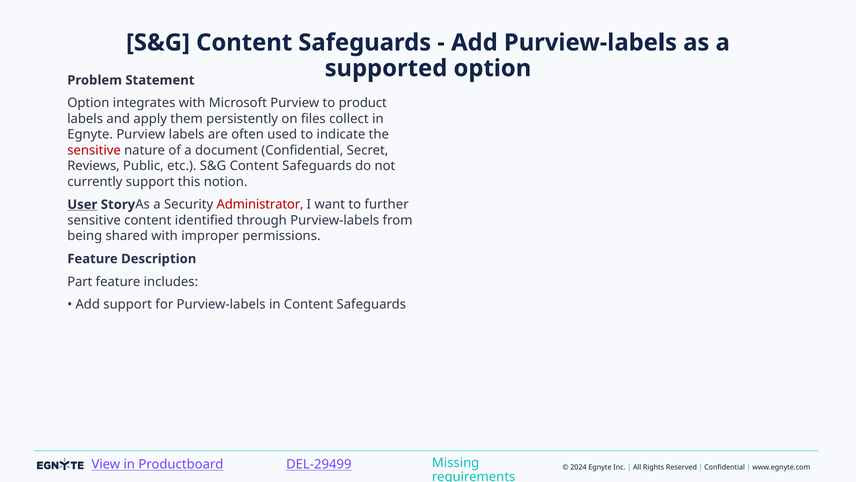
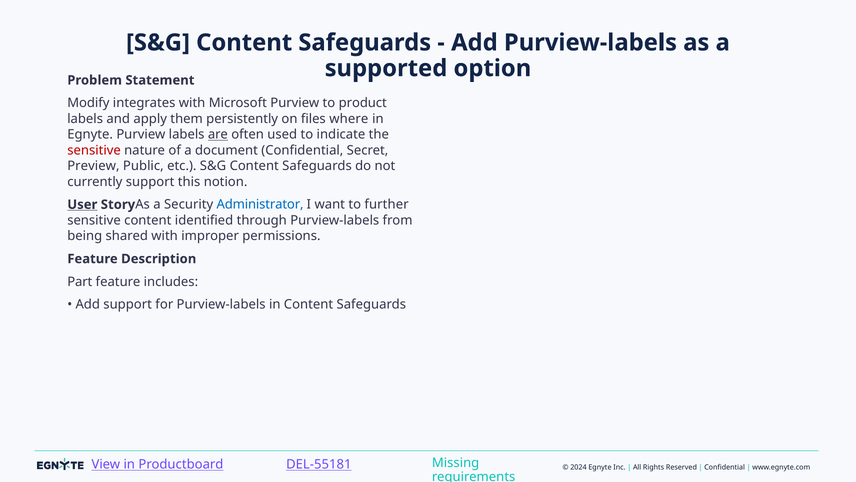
Option at (88, 103): Option -> Modify
collect: collect -> where
are underline: none -> present
Reviews: Reviews -> Preview
Administrator colour: red -> blue
DEL-29499: DEL-29499 -> DEL-55181
